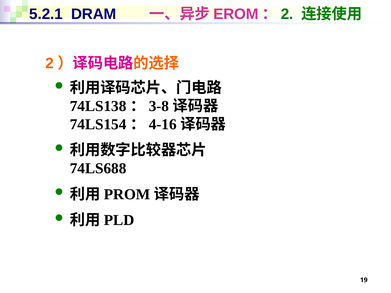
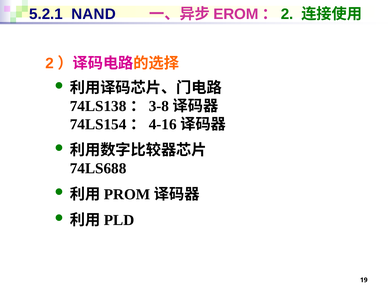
DRAM: DRAM -> NAND
